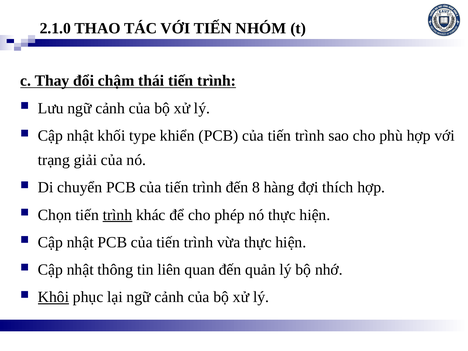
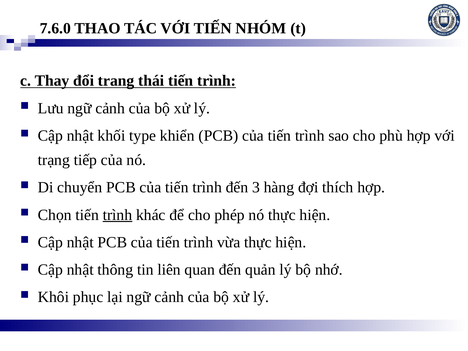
2.1.0: 2.1.0 -> 7.6.0
chậm: chậm -> trang
giải: giải -> tiếp
8: 8 -> 3
Khôi underline: present -> none
